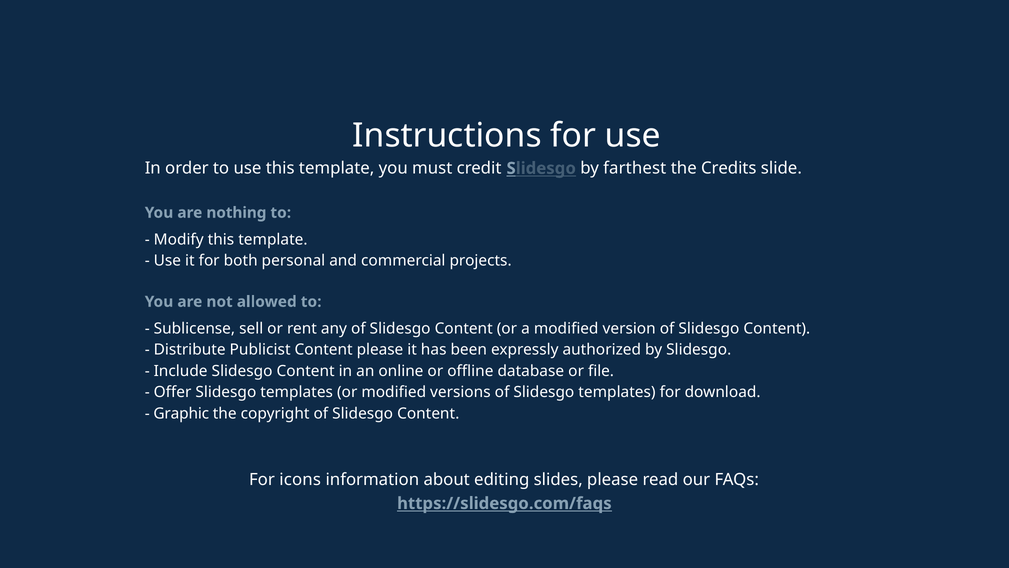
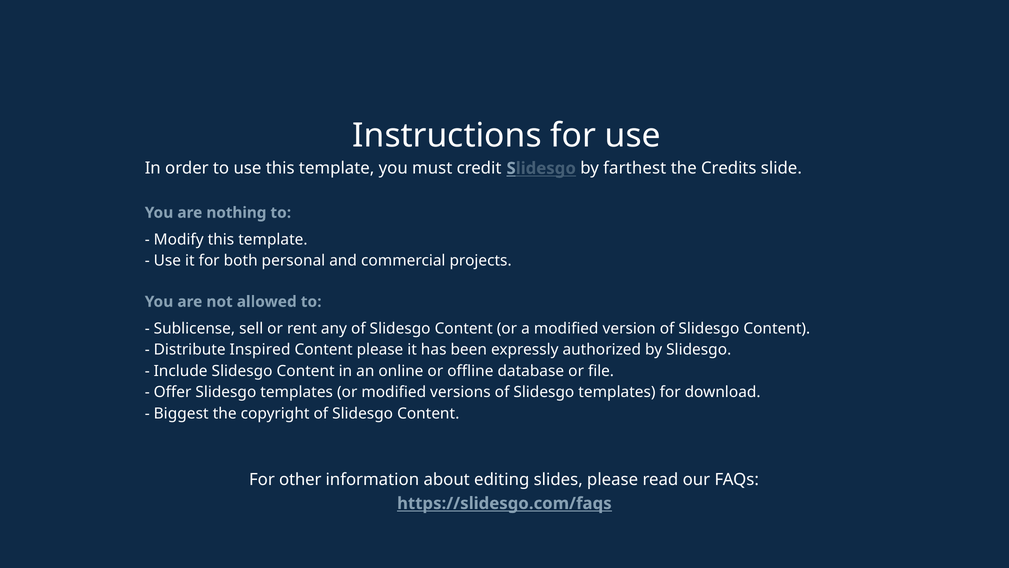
Publicist: Publicist -> Inspired
Graphic: Graphic -> Biggest
icons: icons -> other
